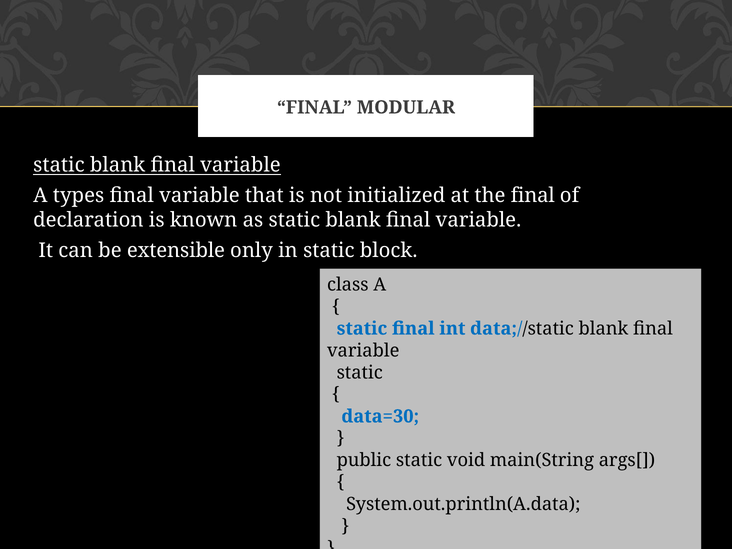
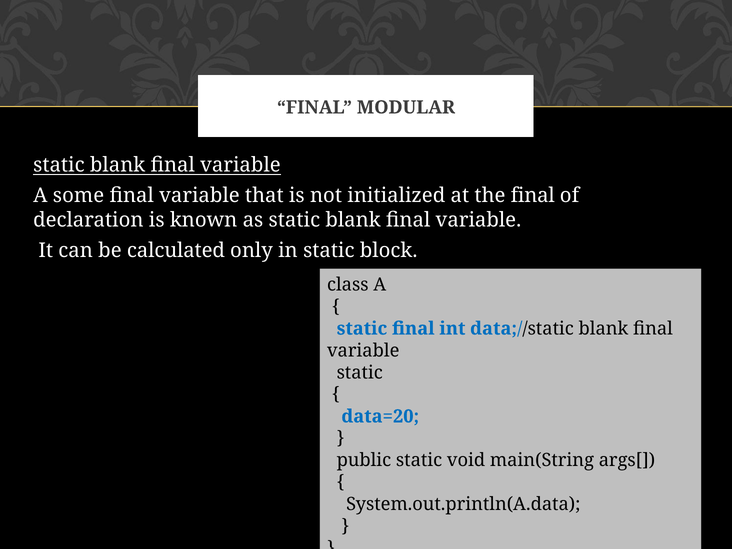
types: types -> some
extensible: extensible -> calculated
data=30: data=30 -> data=20
